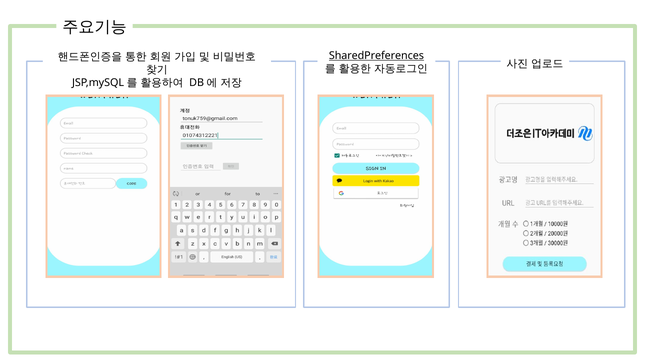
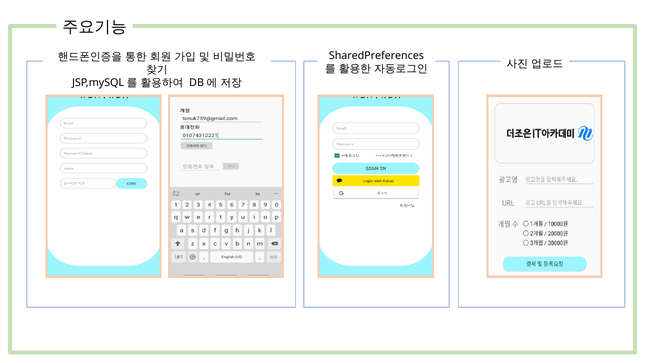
SharedPreferences underline: present -> none
